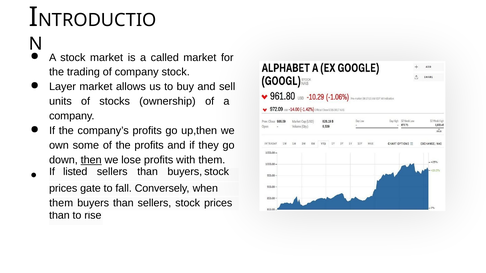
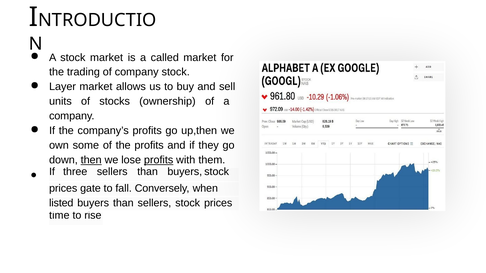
profits at (159, 160) underline: none -> present
listed: listed -> three
them at (61, 203): them -> listed
than at (59, 216): than -> time
